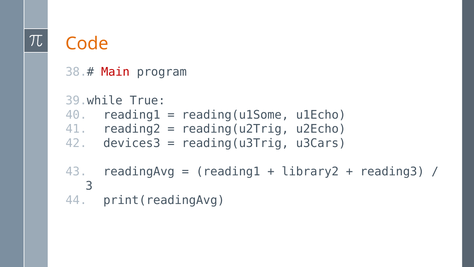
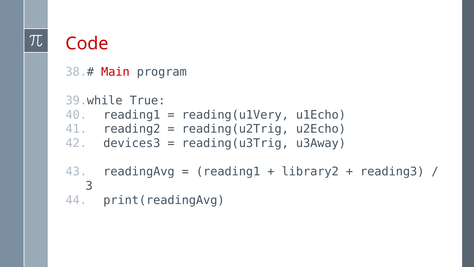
Code colour: orange -> red
reading(u1Some: reading(u1Some -> reading(u1Very
u3Cars: u3Cars -> u3Away
